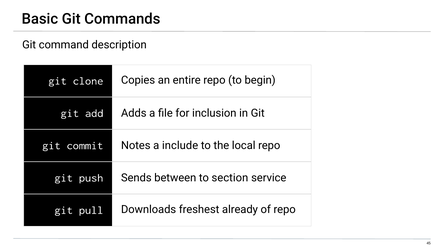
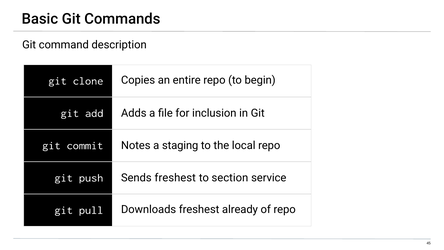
include: include -> staging
Sends between: between -> freshest
